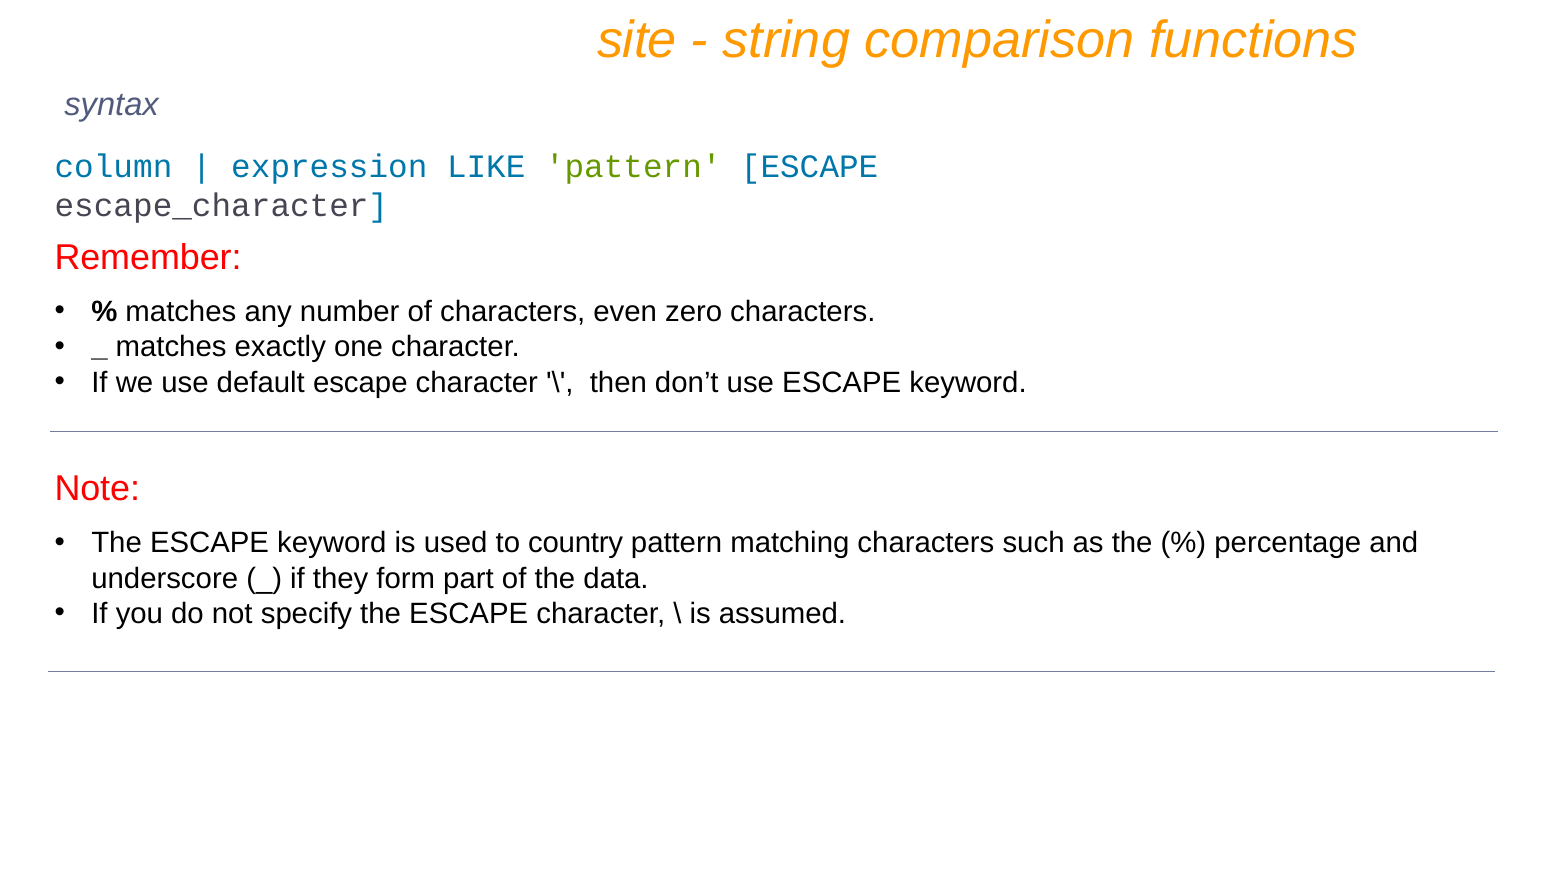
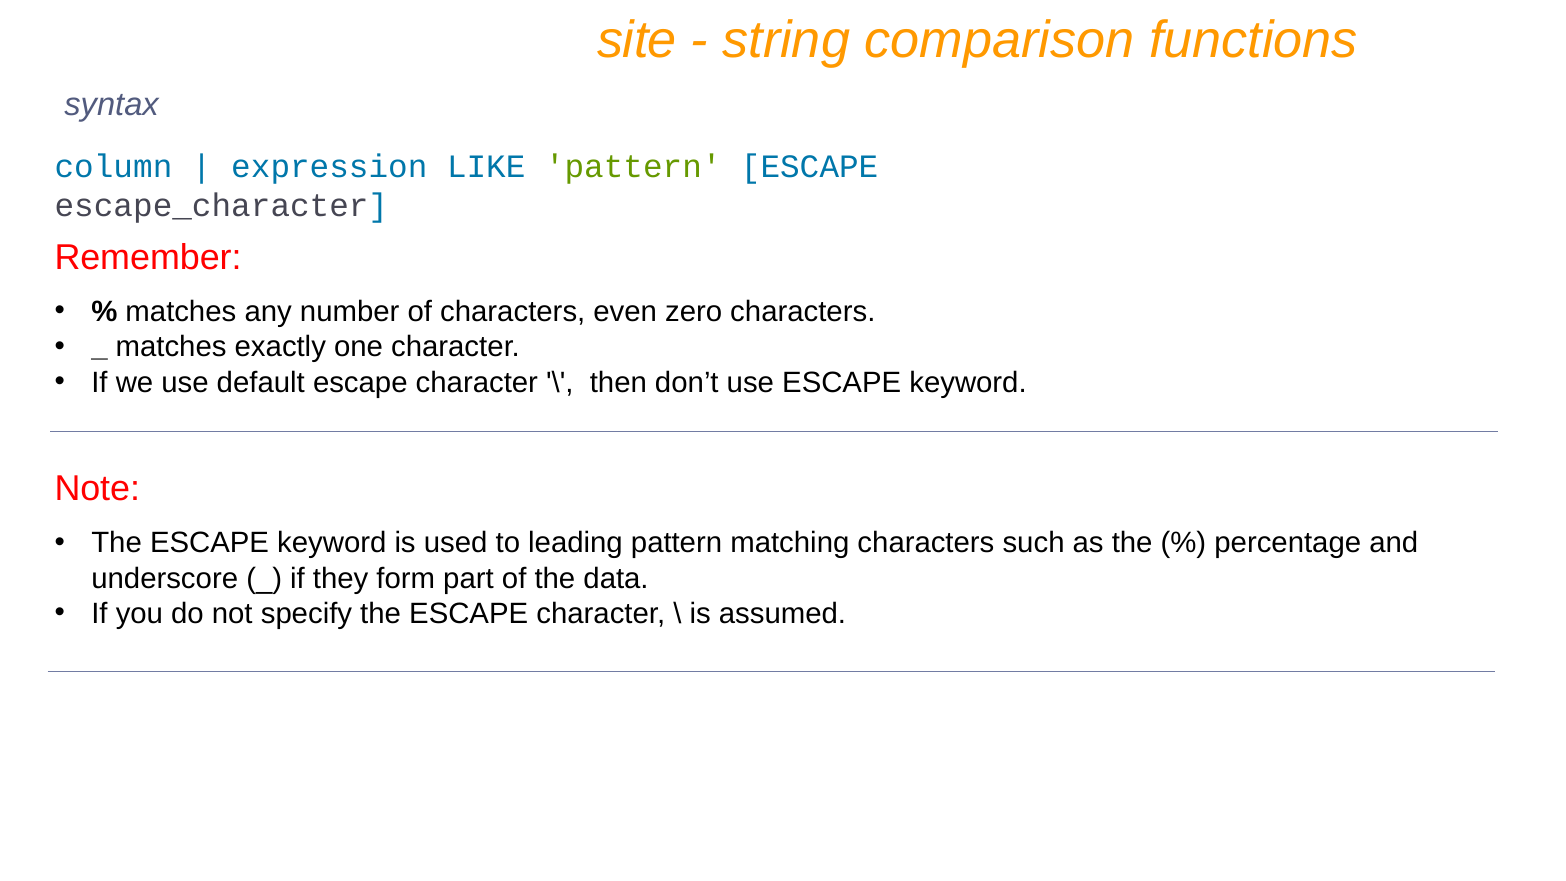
country: country -> leading
